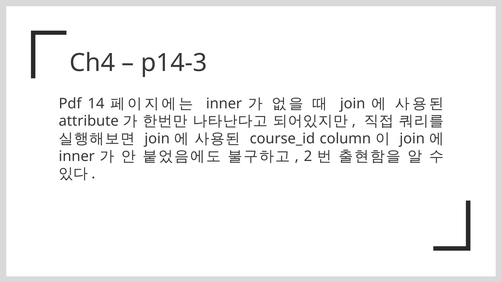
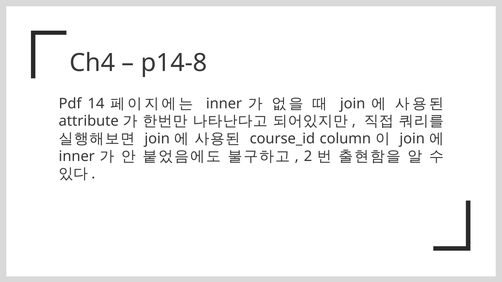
p14-3: p14-3 -> p14-8
